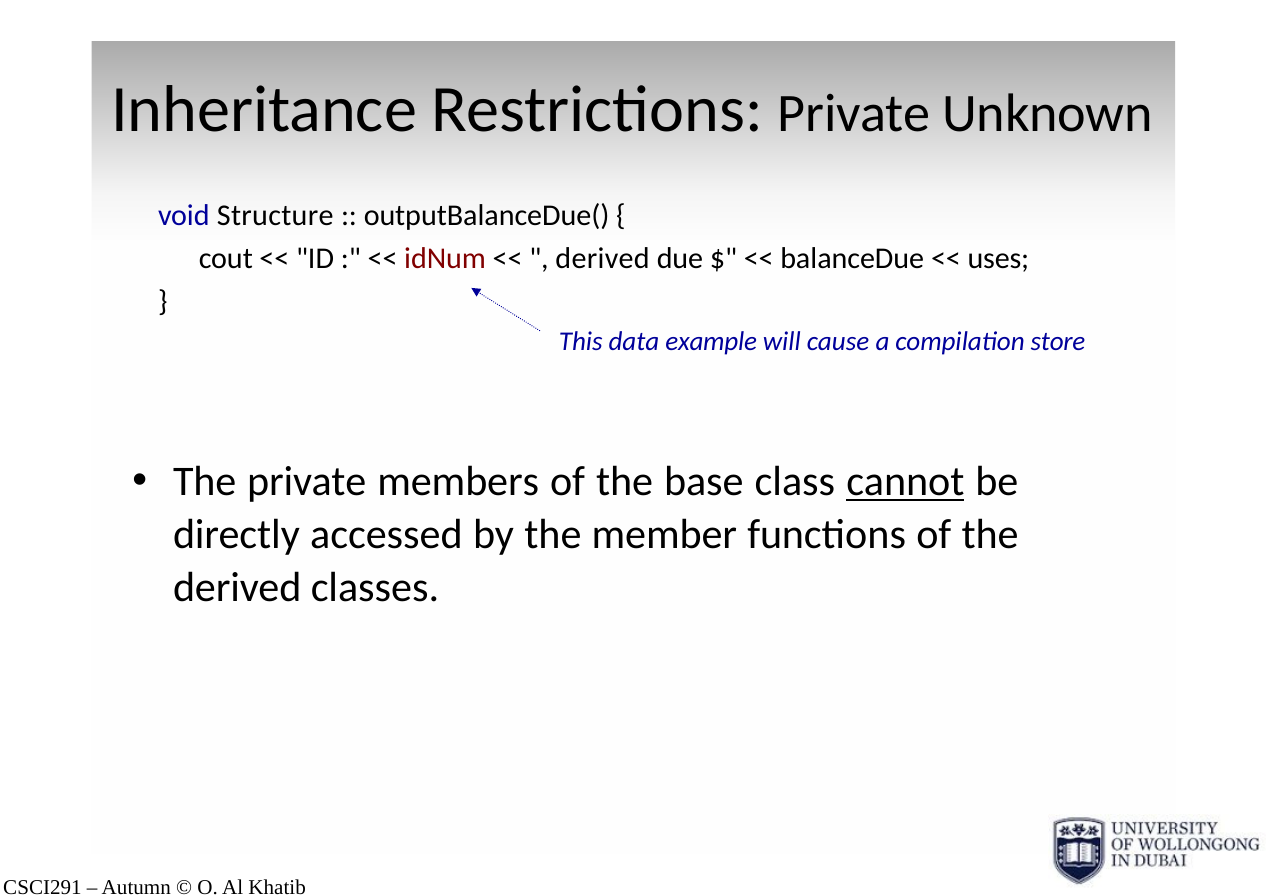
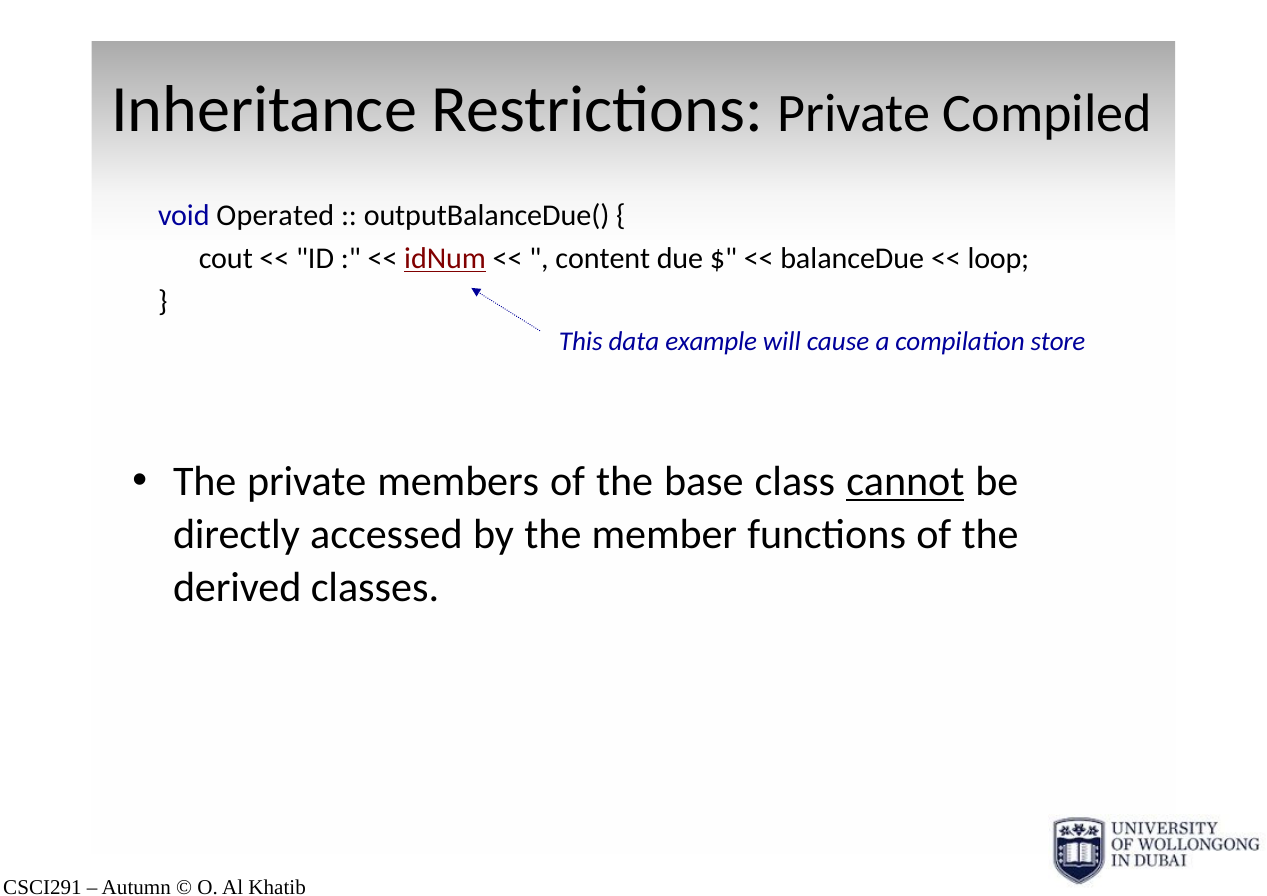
Unknown: Unknown -> Compiled
Structure: Structure -> Operated
idNum underline: none -> present
derived at (603, 259): derived -> content
uses: uses -> loop
